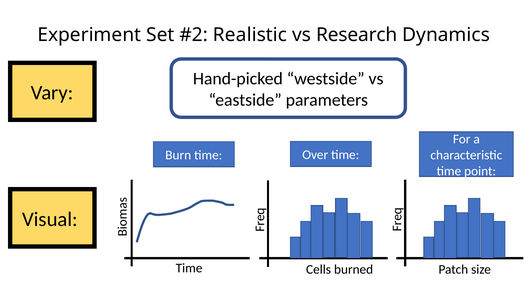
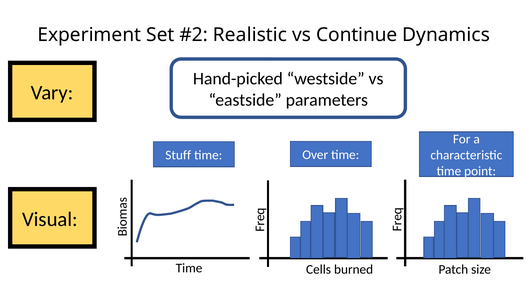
Research: Research -> Continue
Burn: Burn -> Stuff
